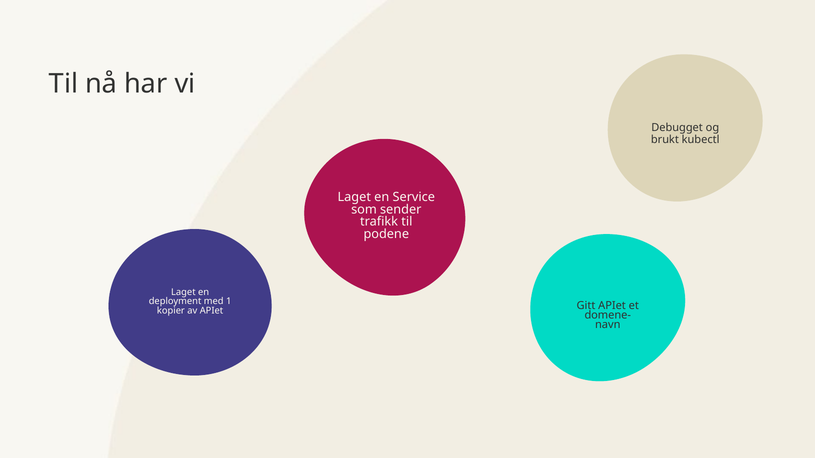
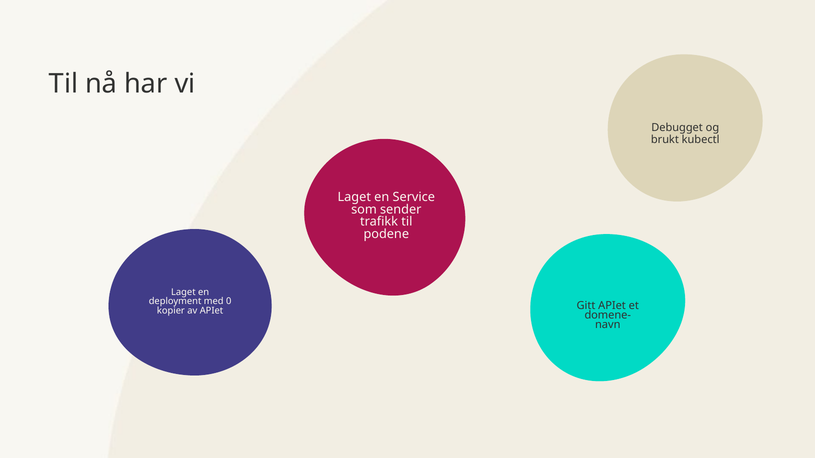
1: 1 -> 0
